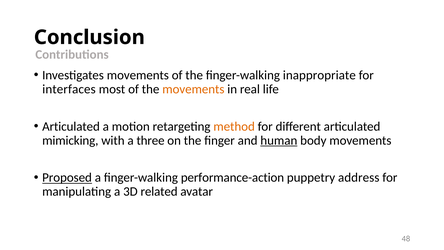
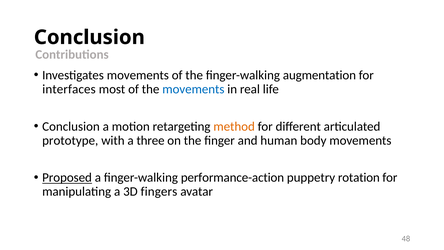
inappropriate: inappropriate -> augmentation
movements at (193, 89) colour: orange -> blue
Articulated at (71, 126): Articulated -> Conclusion
mimicking: mimicking -> prototype
human underline: present -> none
address: address -> rotation
related: related -> fingers
